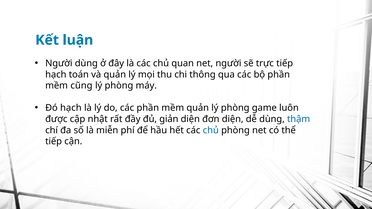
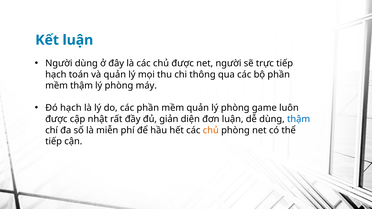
chủ quan: quan -> được
mềm cũng: cũng -> thậm
đơn diện: diện -> luận
chủ at (211, 130) colour: blue -> orange
